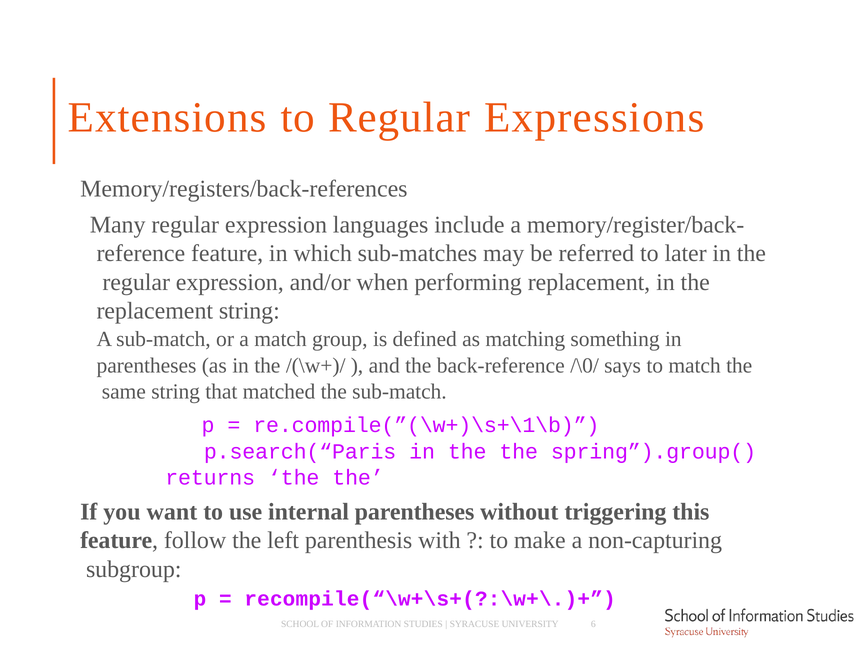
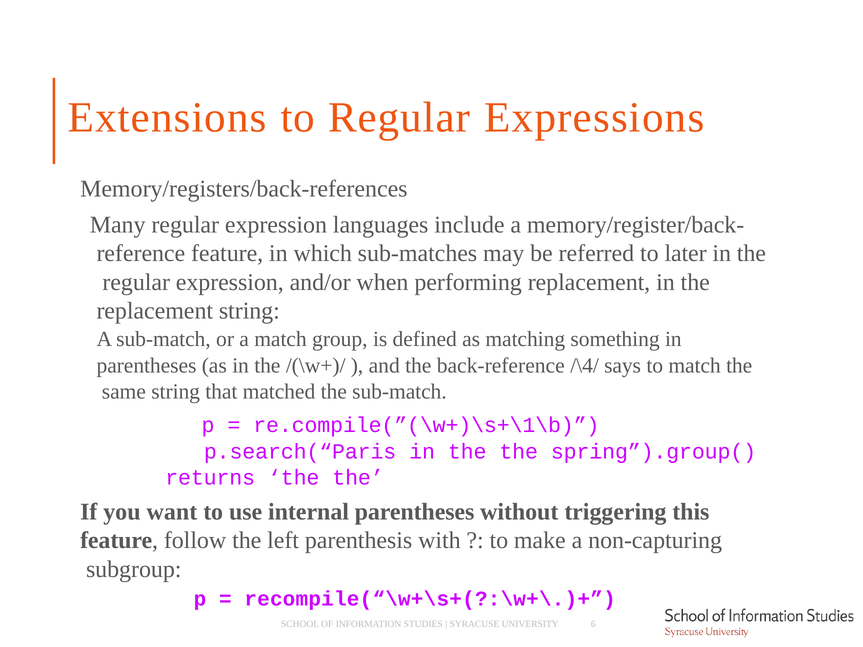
/\0/: /\0/ -> /\4/
